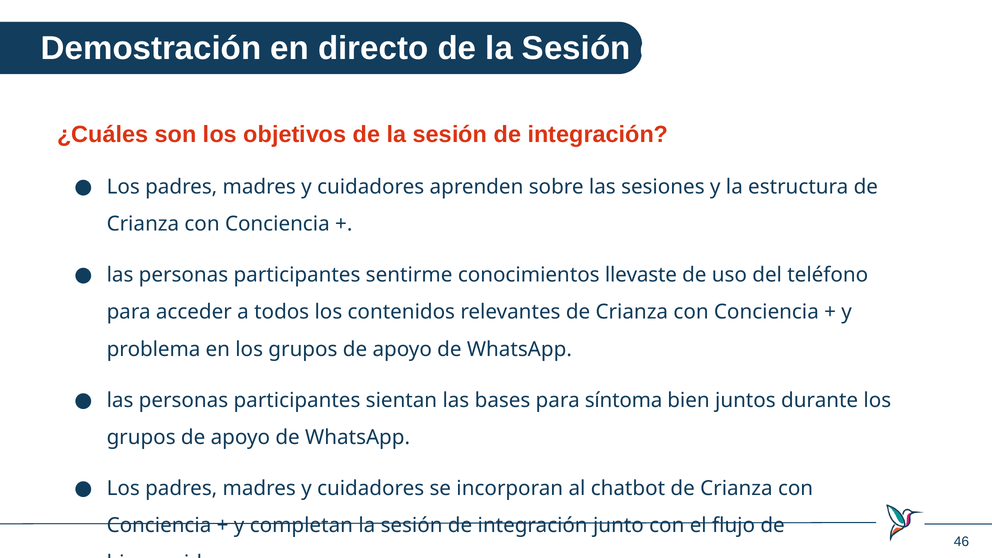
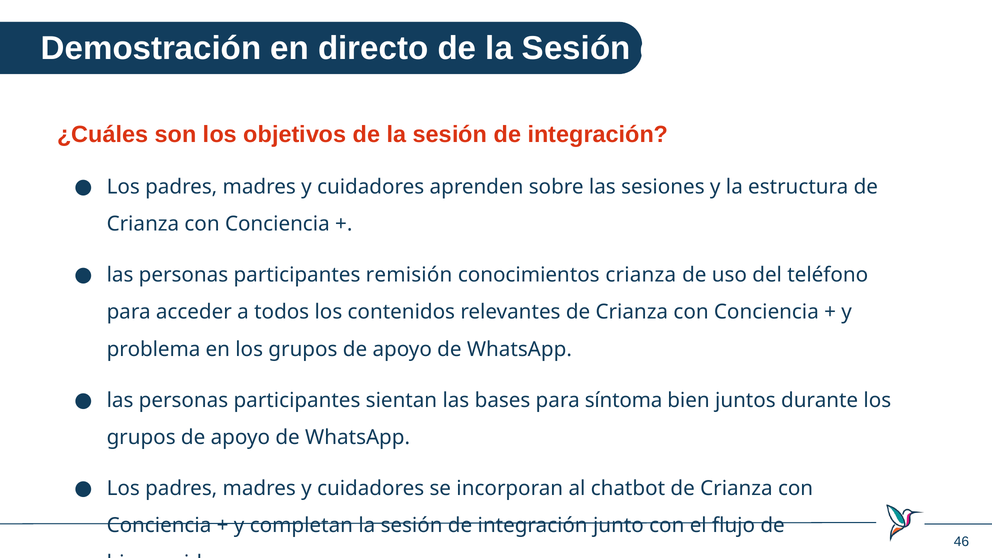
sentirme: sentirme -> remisión
conocimientos llevaste: llevaste -> crianza
